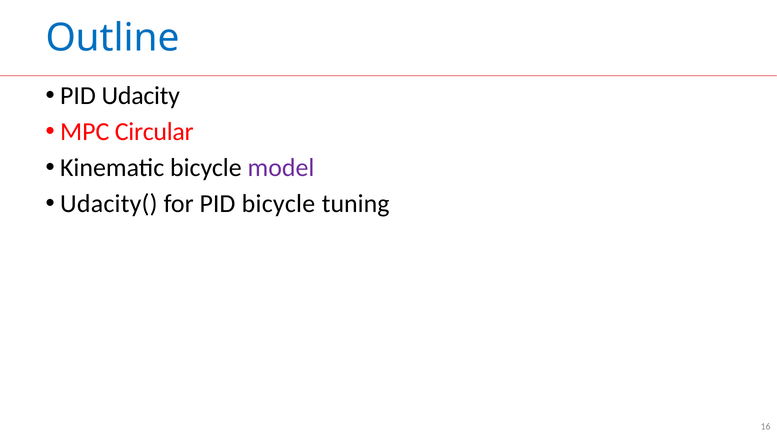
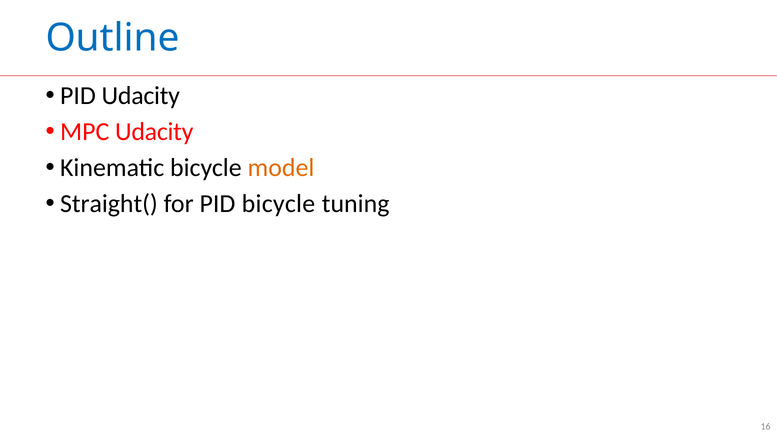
MPC Circular: Circular -> Udacity
model colour: purple -> orange
Udacity(: Udacity( -> Straight(
